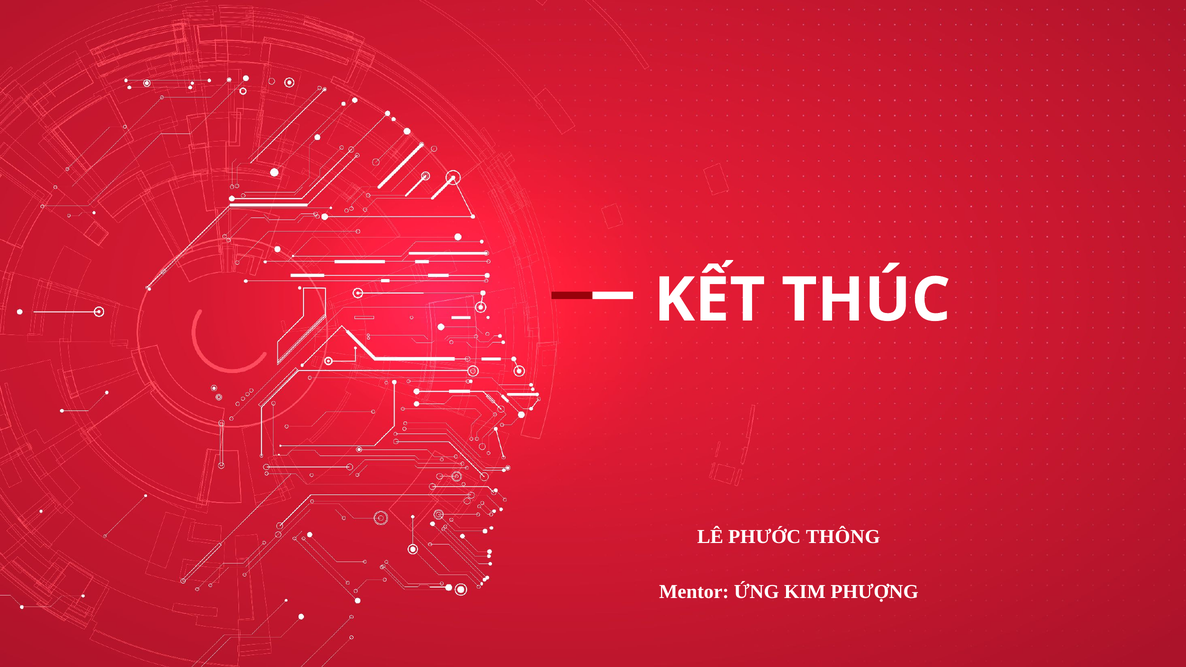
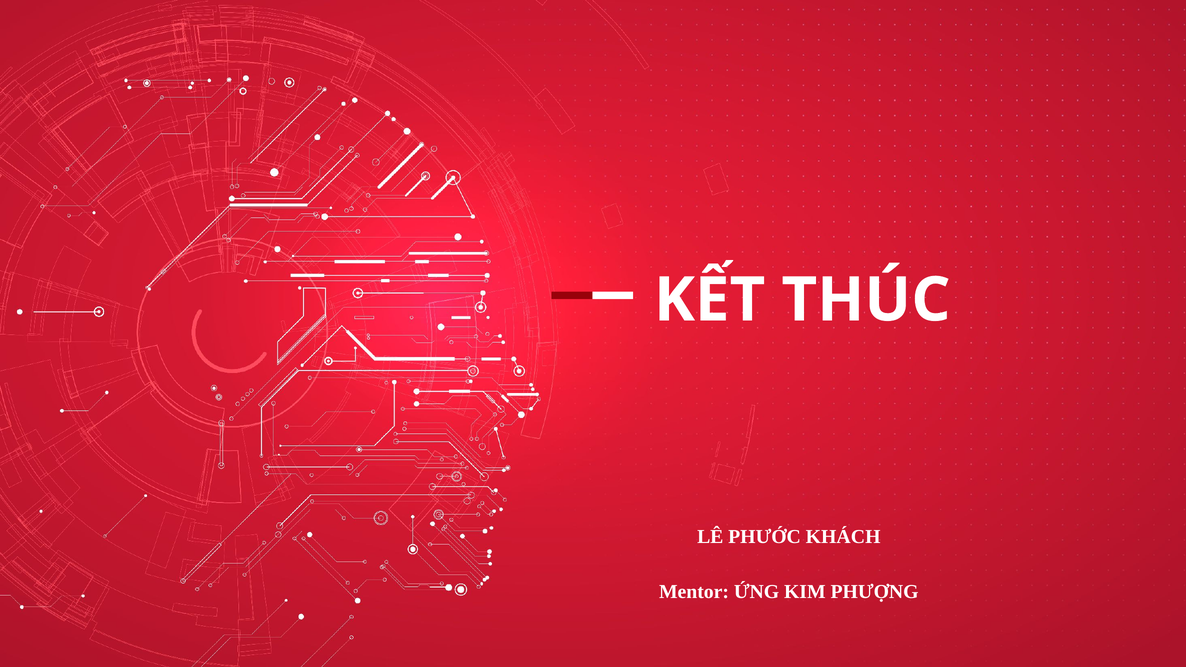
THÔNG: THÔNG -> KHÁCH
